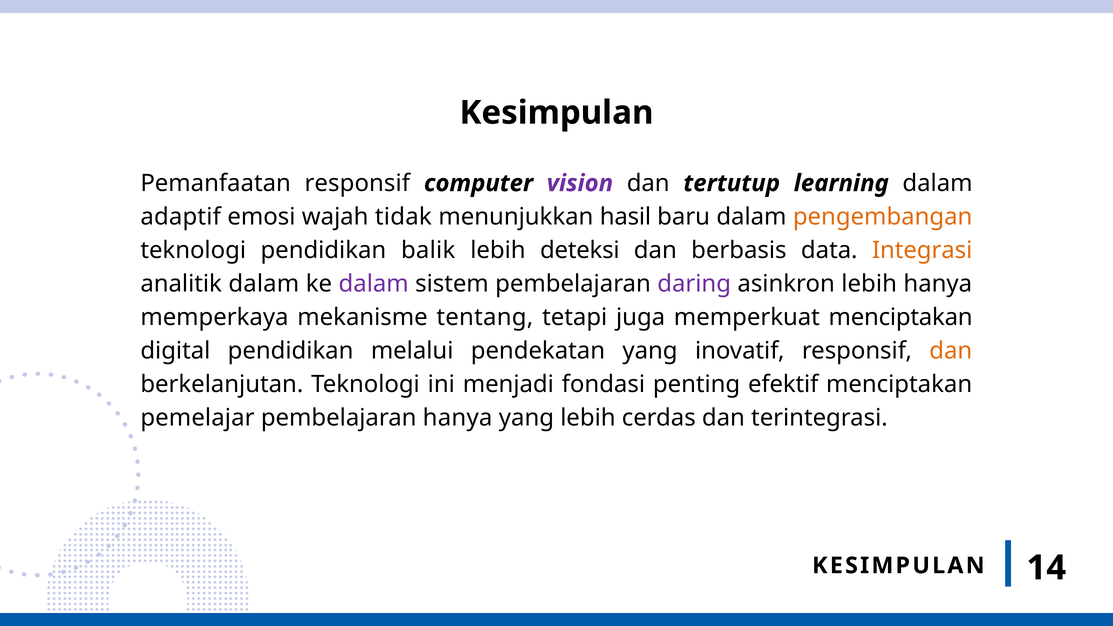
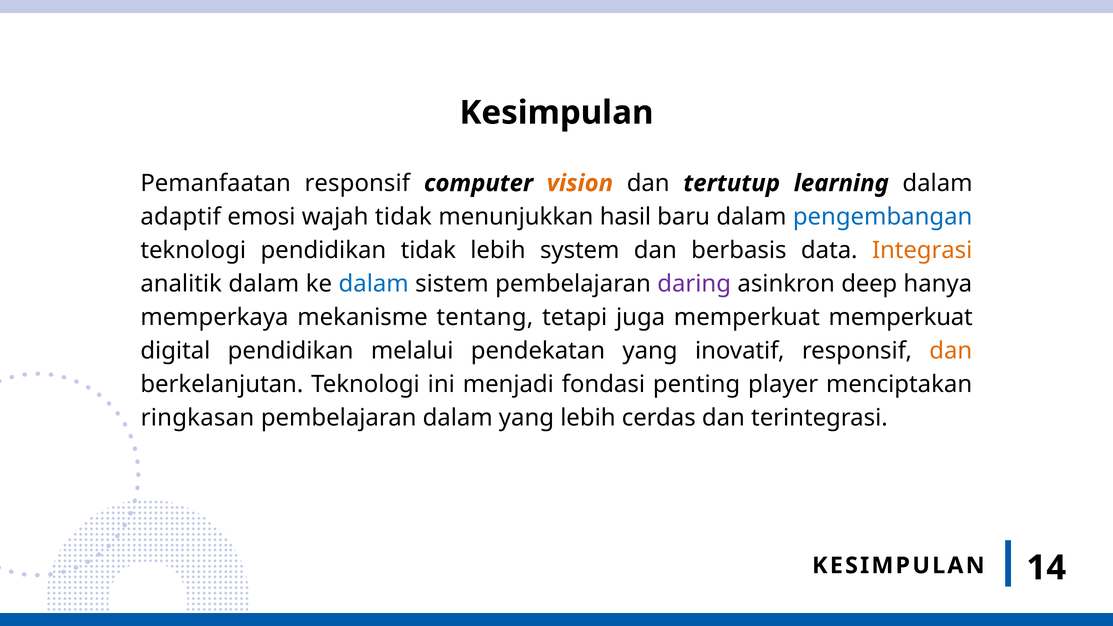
vision colour: purple -> orange
pengembangan colour: orange -> blue
pendidikan balik: balik -> tidak
deteksi: deteksi -> system
dalam at (374, 284) colour: purple -> blue
asinkron lebih: lebih -> deep
memperkuat menciptakan: menciptakan -> memperkuat
efektif: efektif -> player
pemelajar: pemelajar -> ringkasan
pembelajaran hanya: hanya -> dalam
